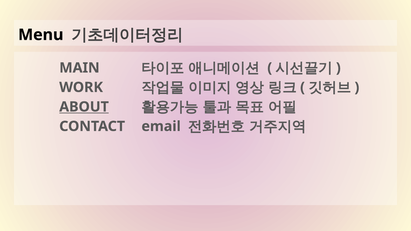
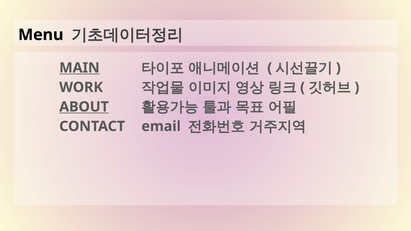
MAIN underline: none -> present
